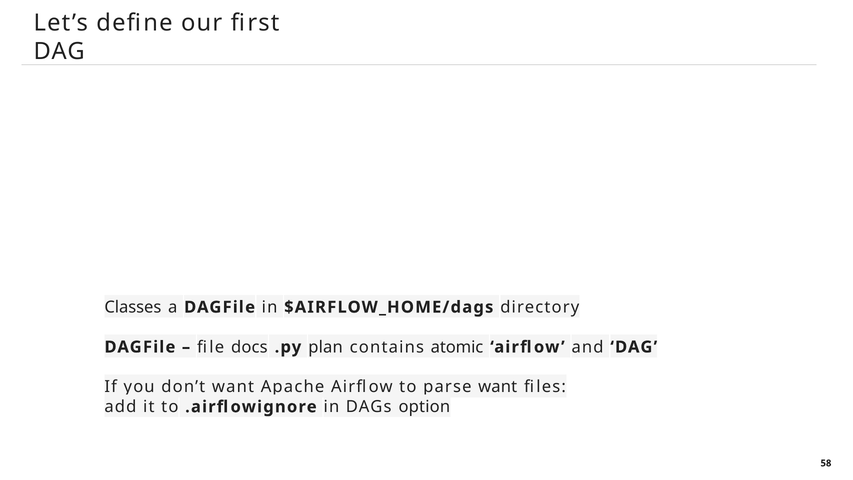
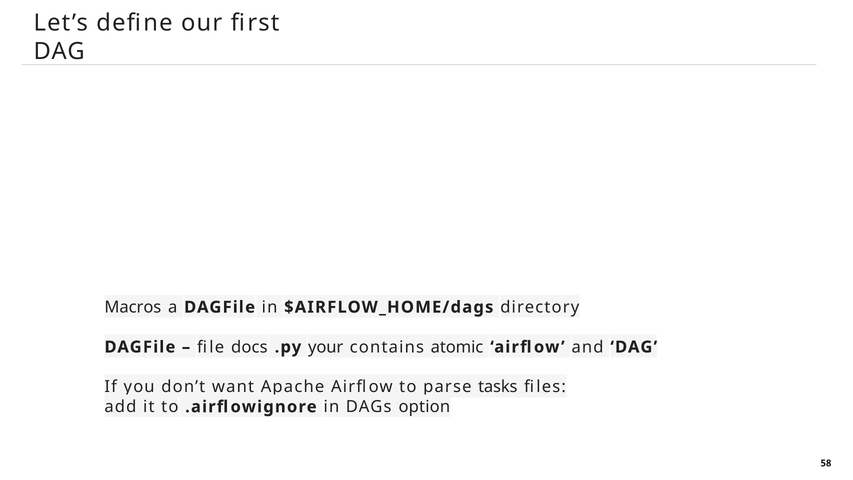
Classes: Classes -> Macros
plan: plan -> your
want at (498, 387): want -> tasks
